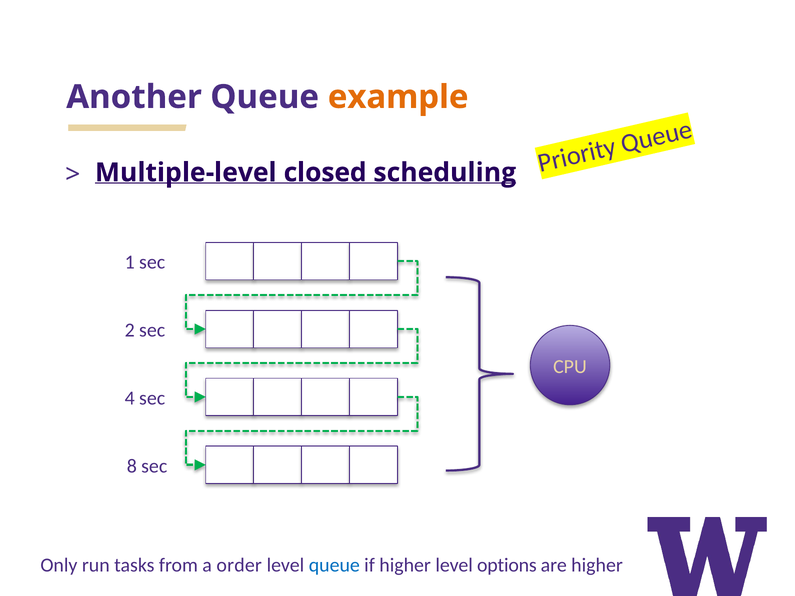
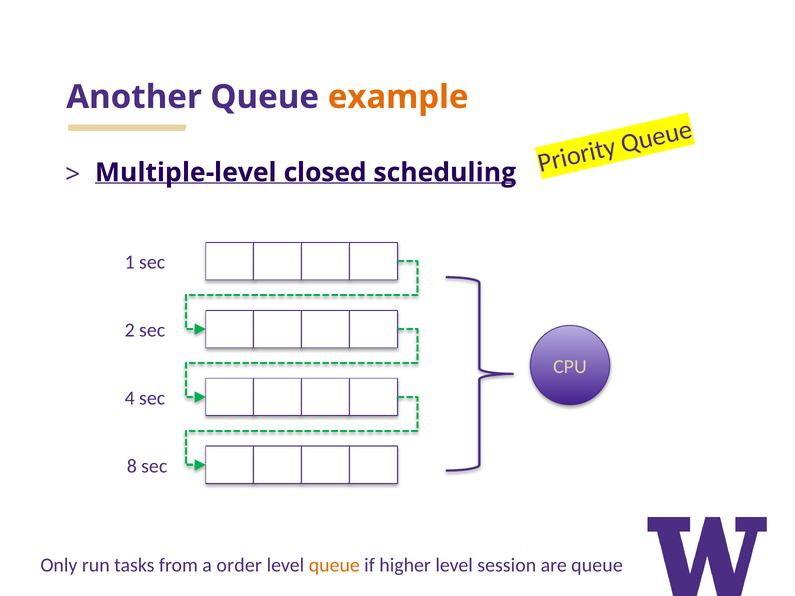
queue at (334, 565) colour: blue -> orange
options: options -> session
are higher: higher -> queue
